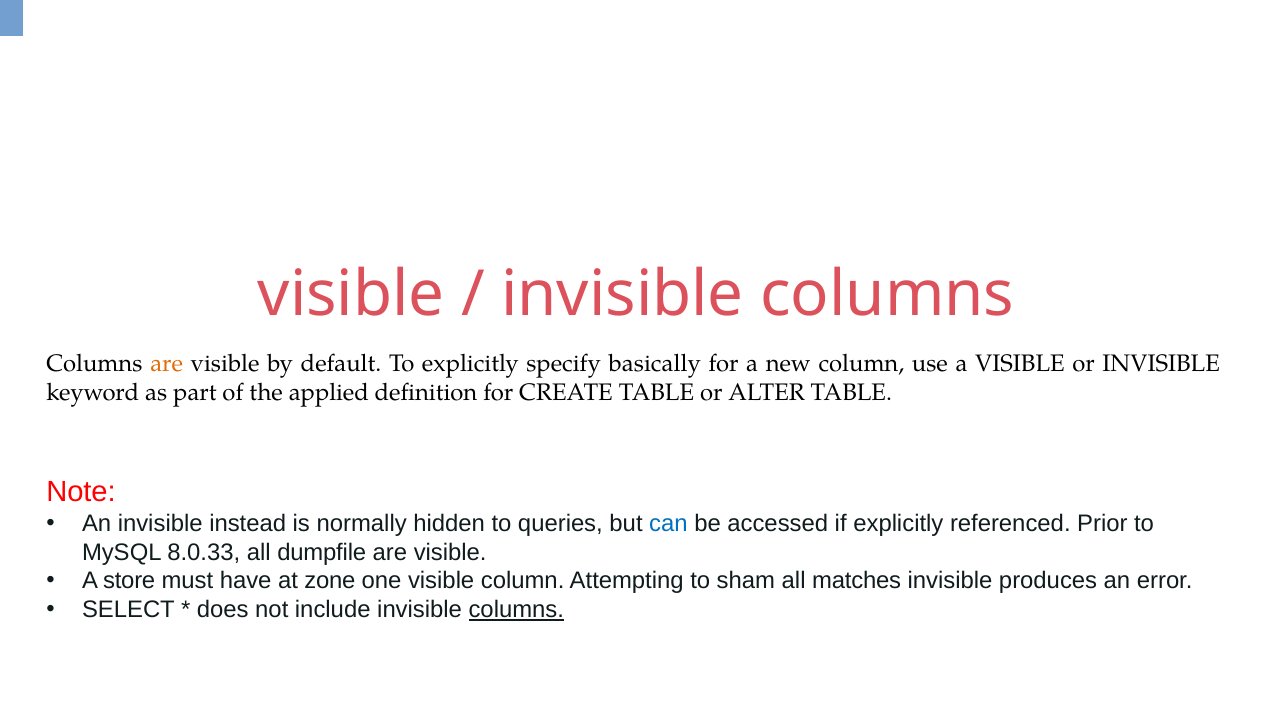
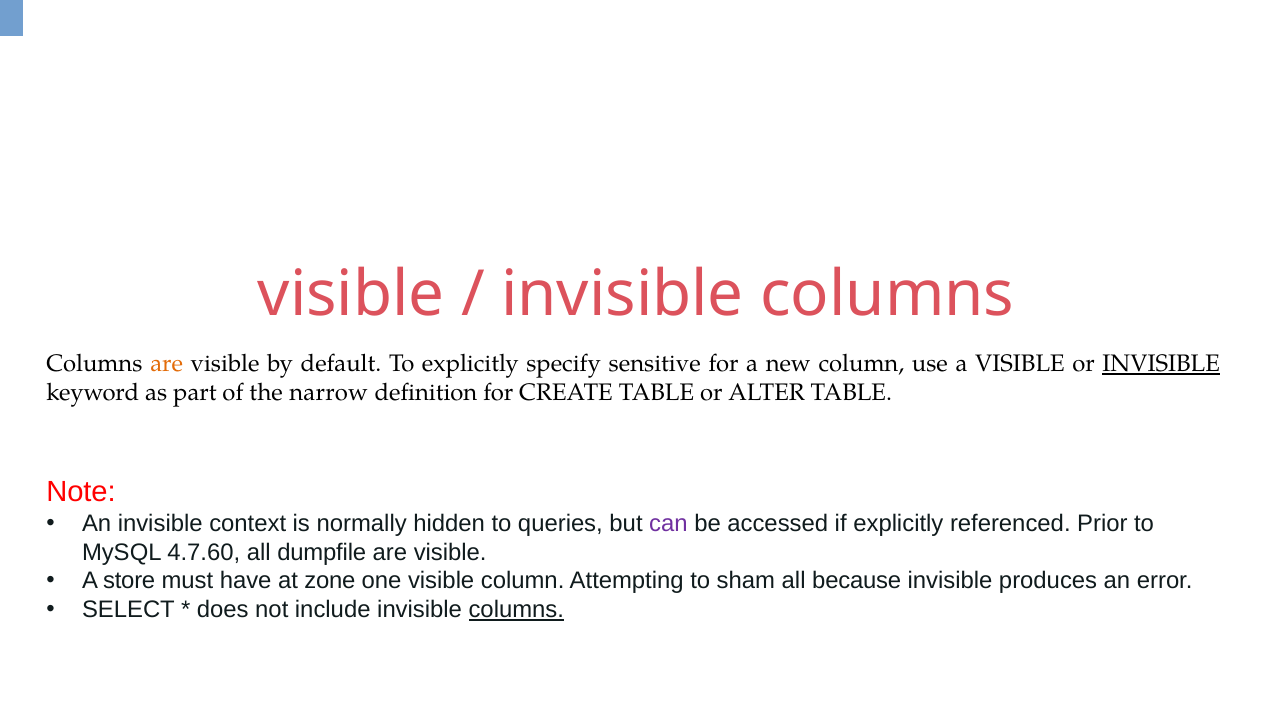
basically: basically -> sensitive
INVISIBLE at (1161, 364) underline: none -> present
applied: applied -> narrow
instead: instead -> context
can colour: blue -> purple
8.0.33: 8.0.33 -> 4.7.60
matches: matches -> because
